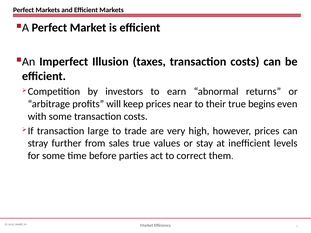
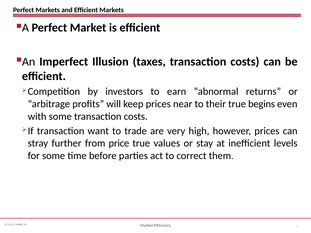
large: large -> want
sales: sales -> price
